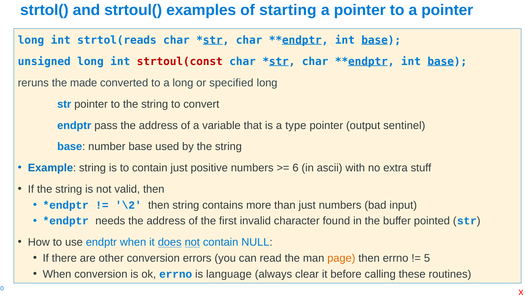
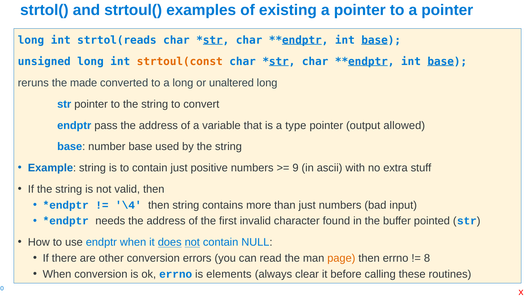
starting: starting -> existing
strtoul(const colour: red -> orange
specified: specified -> unaltered
sentinel: sentinel -> allowed
6: 6 -> 9
\2: \2 -> \4
5: 5 -> 8
language: language -> elements
